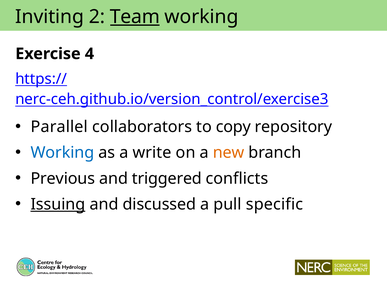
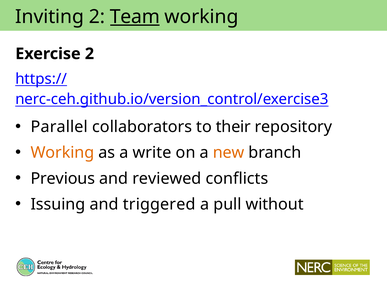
Exercise 4: 4 -> 2
copy: copy -> their
Working at (62, 153) colour: blue -> orange
triggered: triggered -> reviewed
Issuing underline: present -> none
discussed: discussed -> triggered
specific: specific -> without
